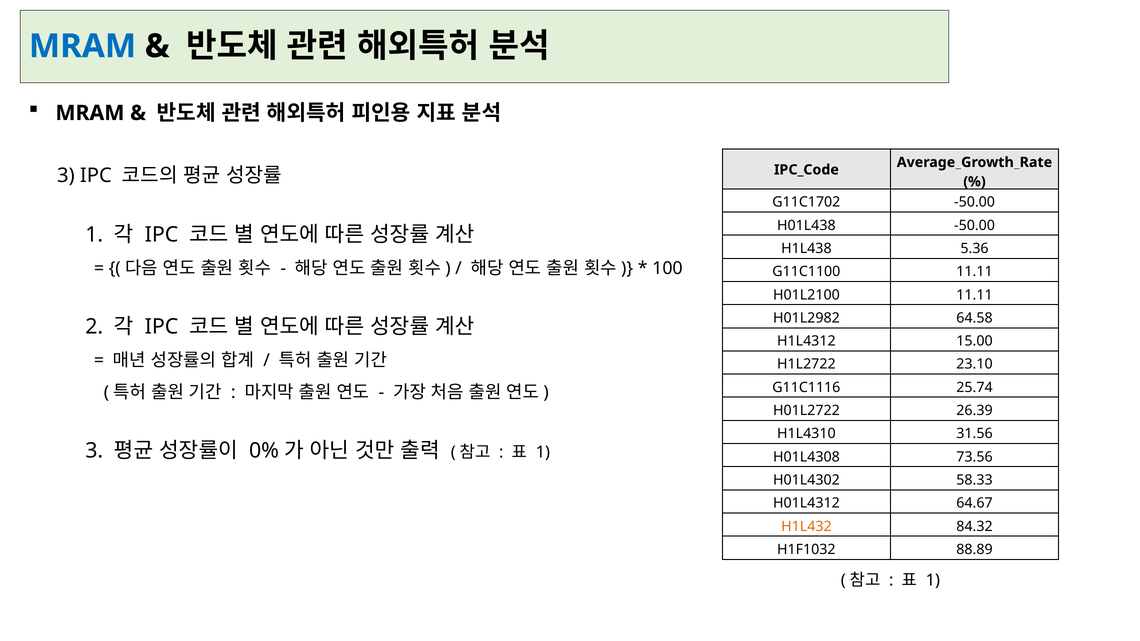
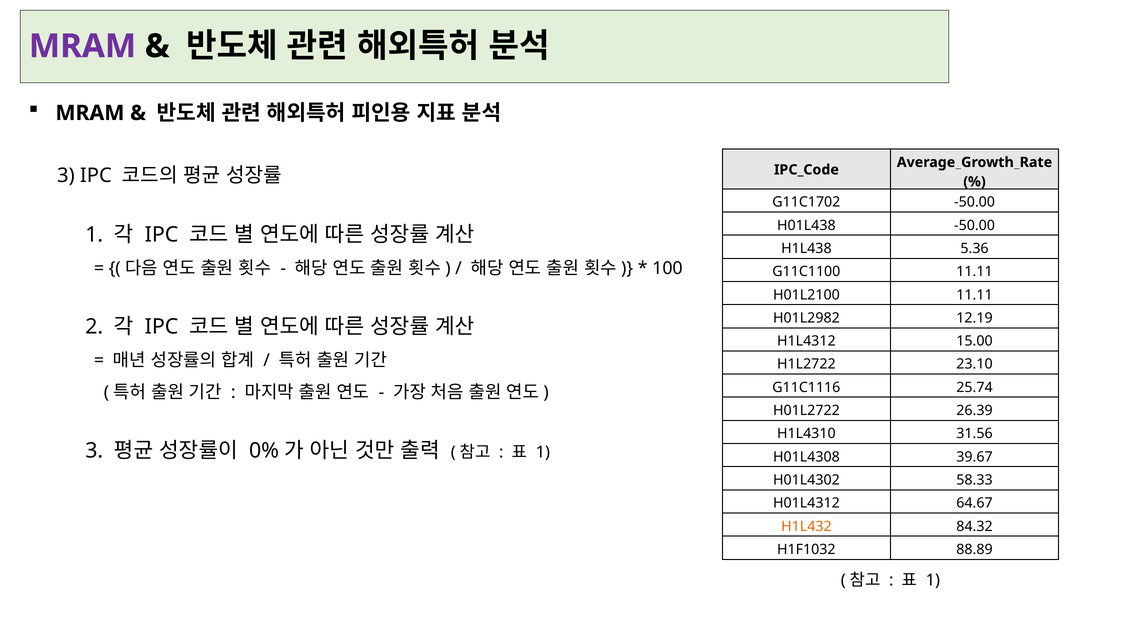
MRAM at (82, 46) colour: blue -> purple
64.58: 64.58 -> 12.19
73.56: 73.56 -> 39.67
